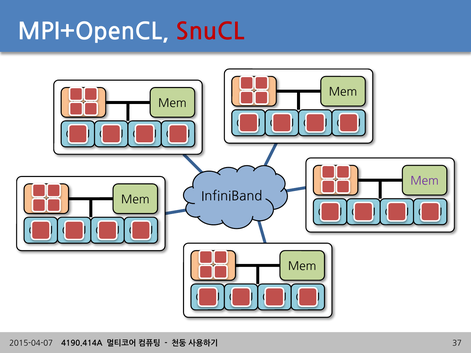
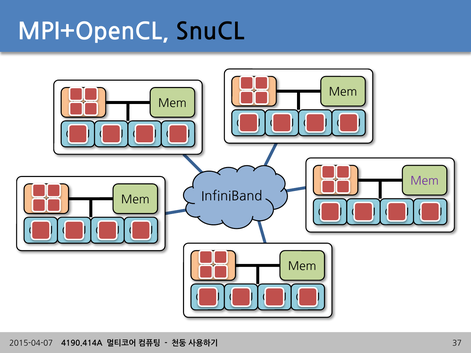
SnuCL colour: red -> black
